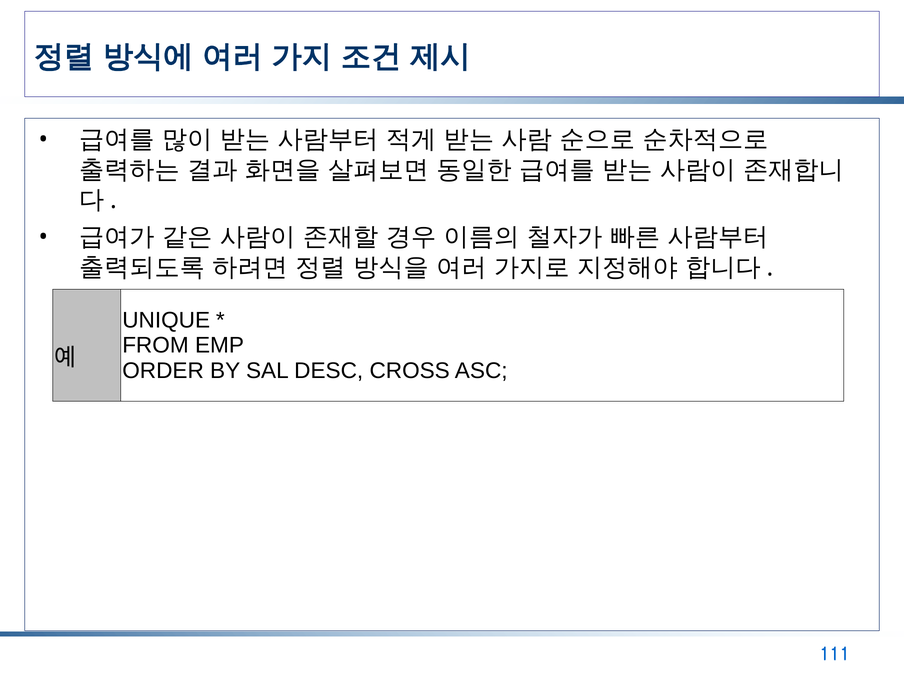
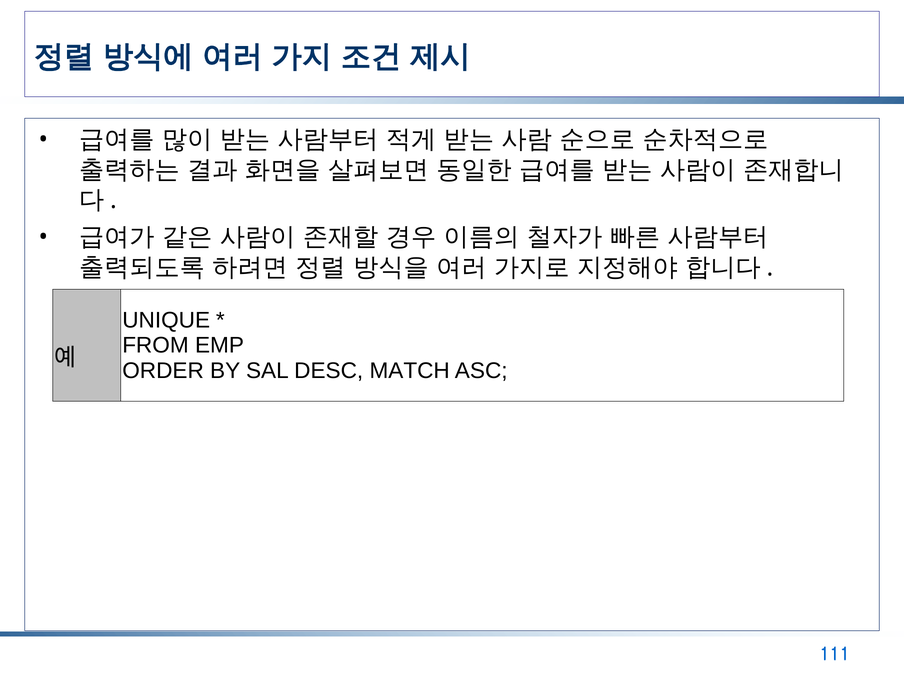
CROSS: CROSS -> MATCH
